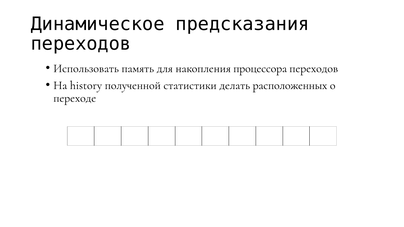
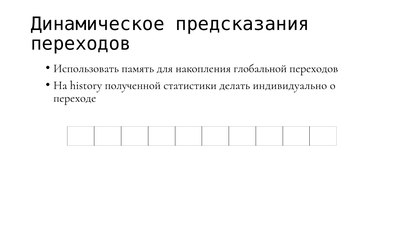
процессора: процессора -> глобальной
расположенных: расположенных -> индивидуально
